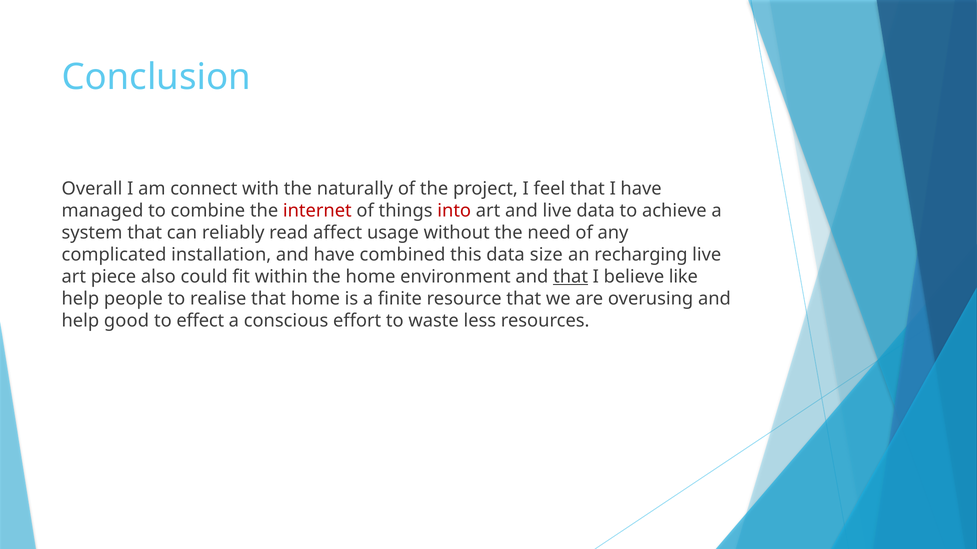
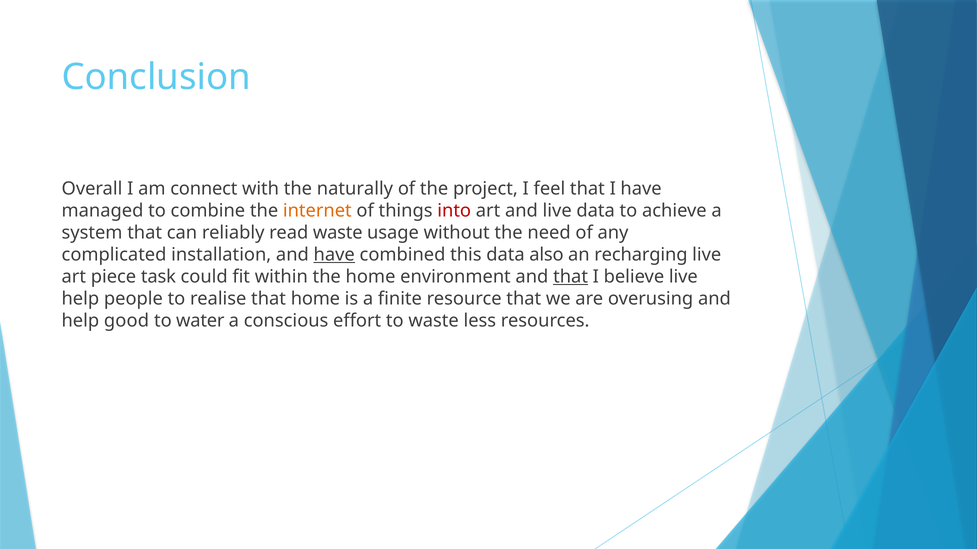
internet colour: red -> orange
read affect: affect -> waste
have at (334, 255) underline: none -> present
size: size -> also
also: also -> task
believe like: like -> live
effect: effect -> water
